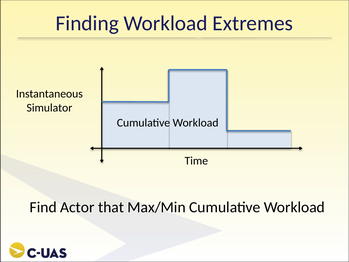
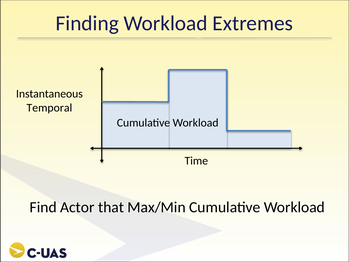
Simulator: Simulator -> Temporal
